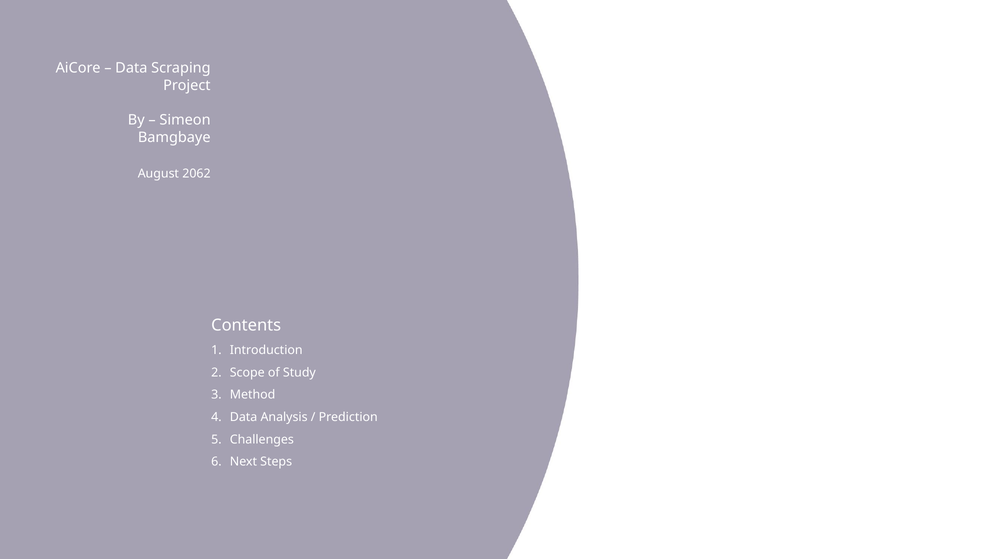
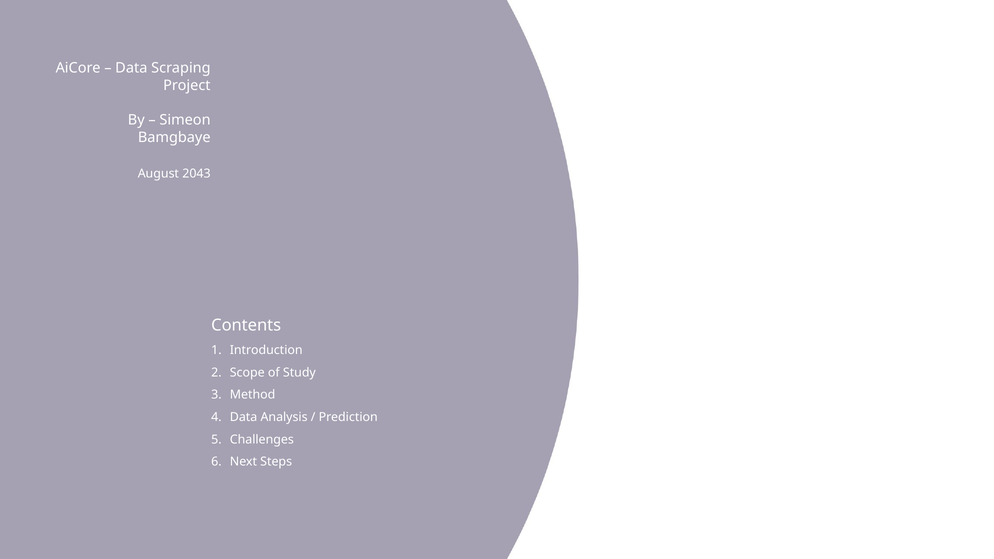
2062: 2062 -> 2043
